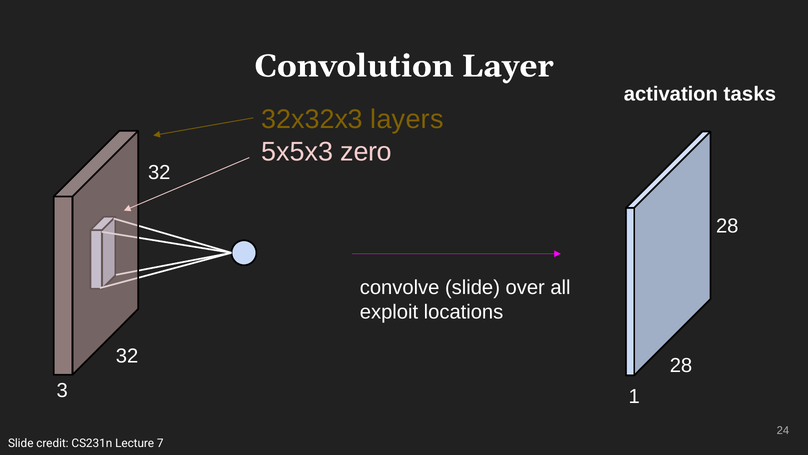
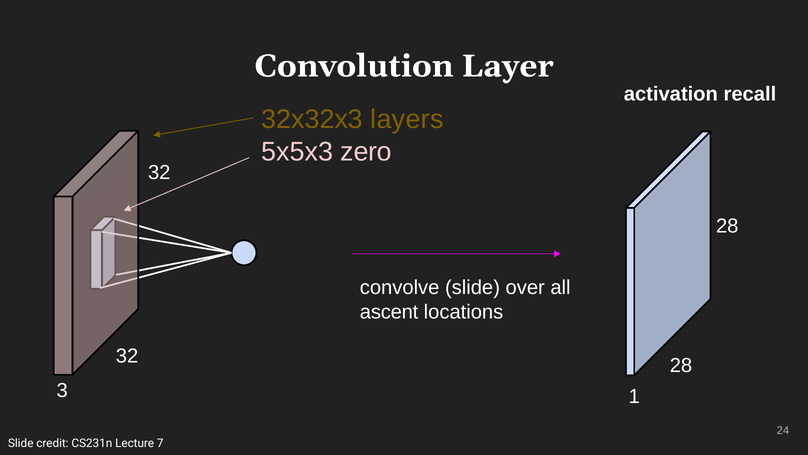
tasks: tasks -> recall
exploit: exploit -> ascent
